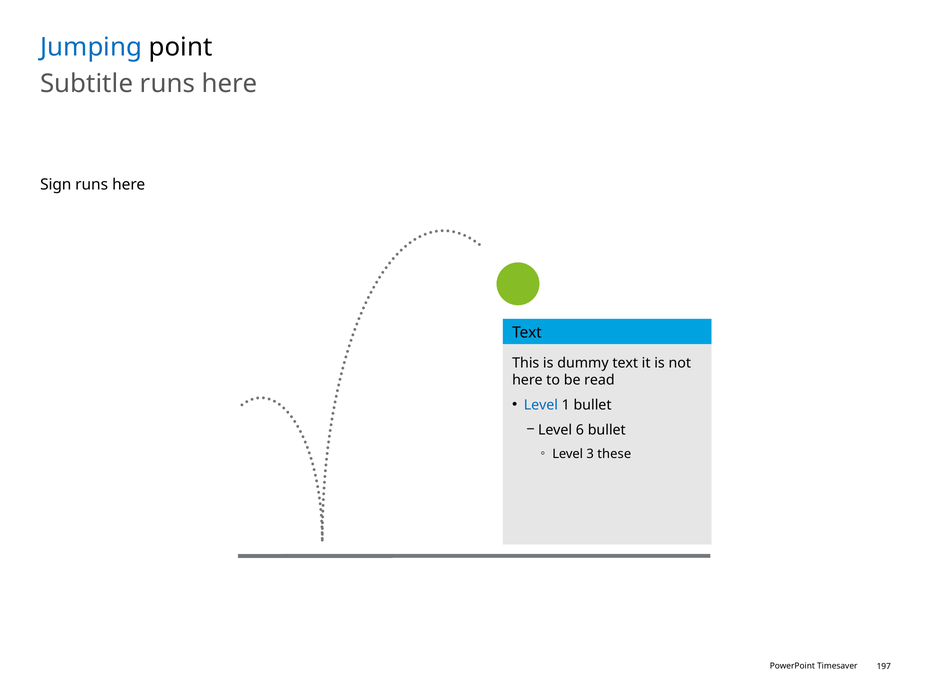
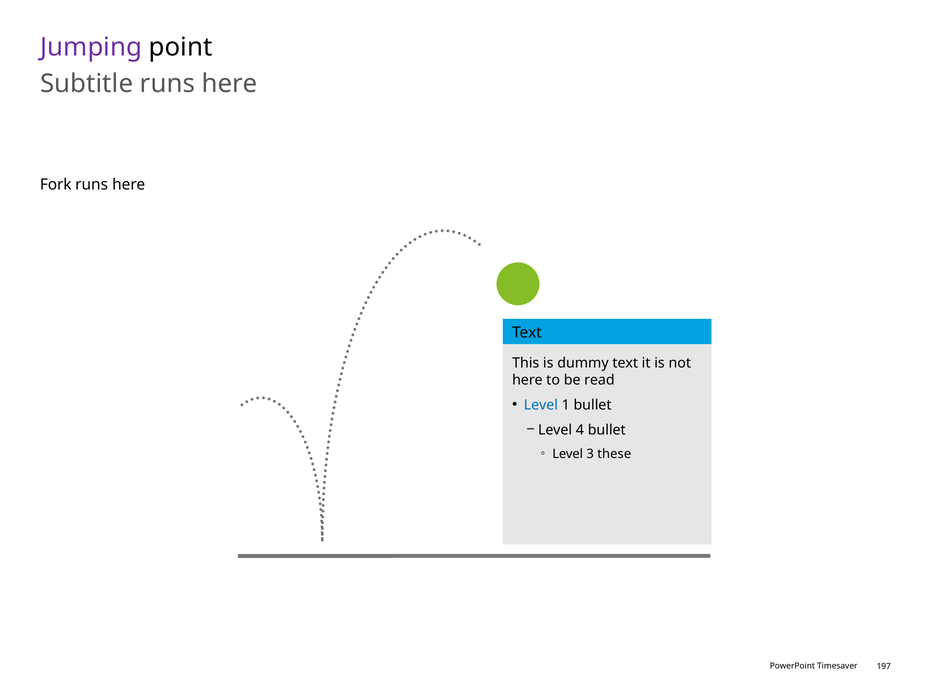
Jumping colour: blue -> purple
Sign: Sign -> Fork
6: 6 -> 4
